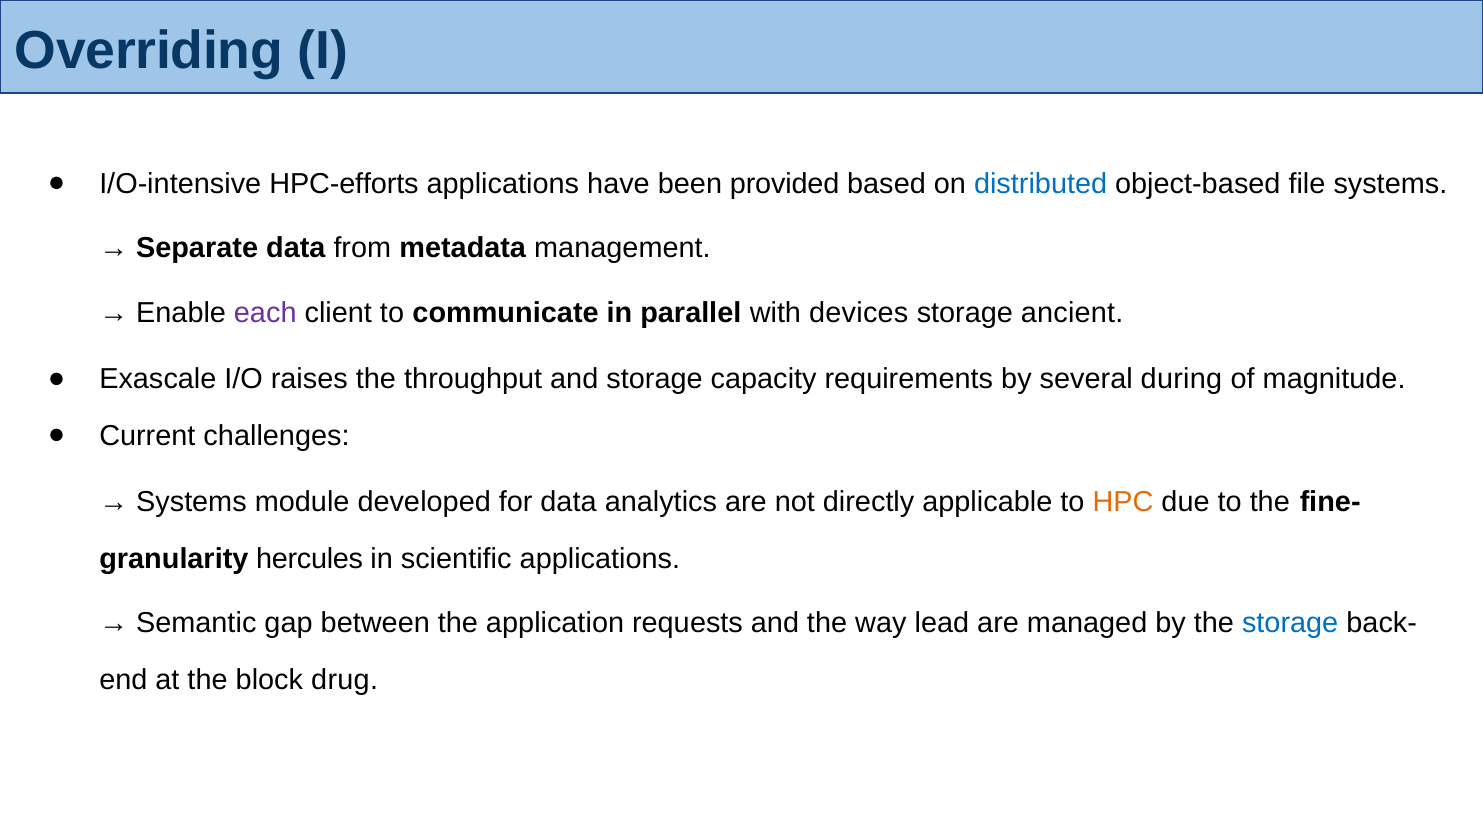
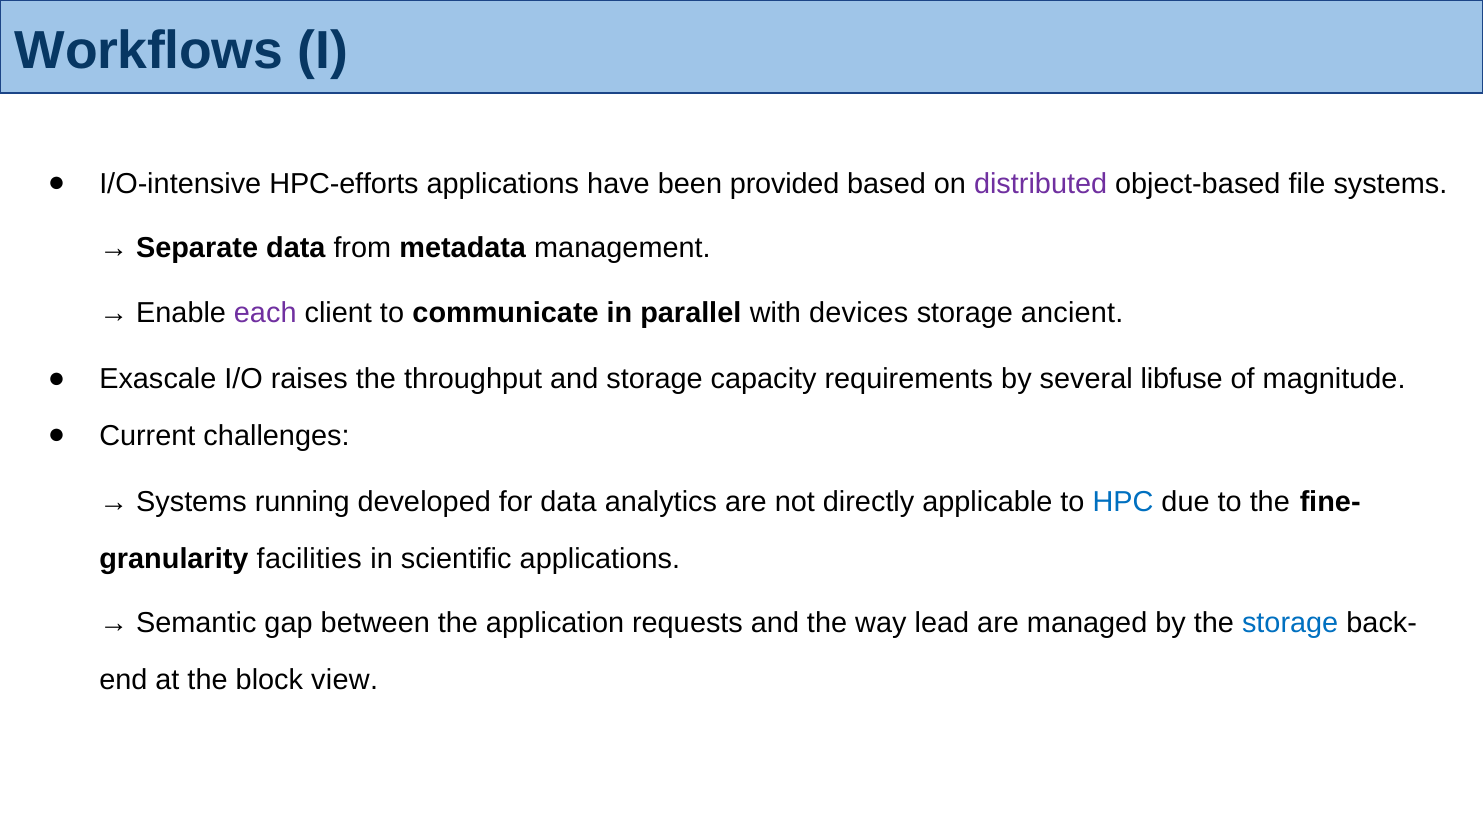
Overriding: Overriding -> Workflows
distributed colour: blue -> purple
during: during -> libfuse
module: module -> running
HPC colour: orange -> blue
hercules: hercules -> facilities
drug: drug -> view
